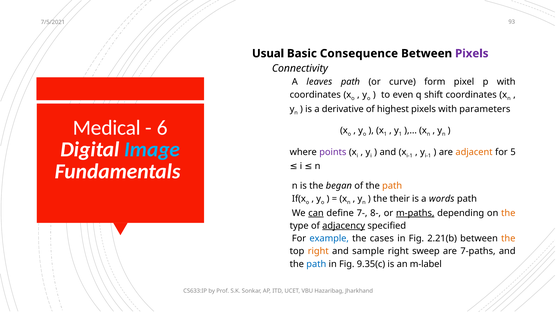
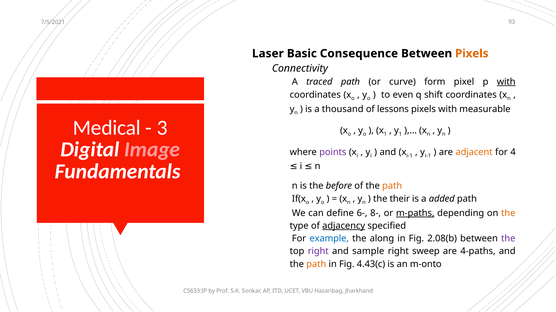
Usual: Usual -> Laser
Pixels at (472, 54) colour: purple -> orange
leaves: leaves -> traced
with at (506, 82) underline: none -> present
derivative: derivative -> thousand
highest: highest -> lessons
parameters: parameters -> measurable
6: 6 -> 3
Image colour: light blue -> pink
5: 5 -> 4
began: began -> before
words: words -> added
can underline: present -> none
7-: 7- -> 6-
cases: cases -> along
2.21(b: 2.21(b -> 2.08(b
the at (508, 239) colour: orange -> purple
right at (318, 252) colour: orange -> purple
7-paths: 7-paths -> 4-paths
path at (316, 265) colour: blue -> orange
9.35(c: 9.35(c -> 4.43(c
m-label: m-label -> m-onto
